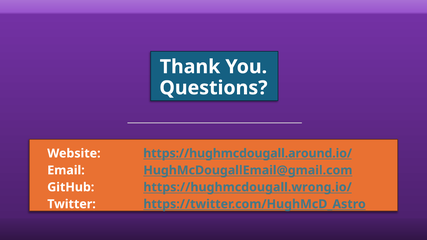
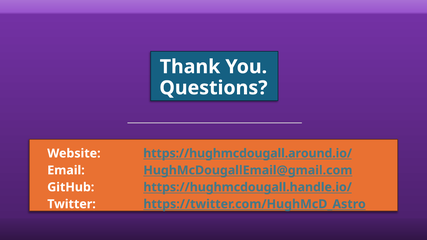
https://hughmcdougall.wrong.io/: https://hughmcdougall.wrong.io/ -> https://hughmcdougall.handle.io/
